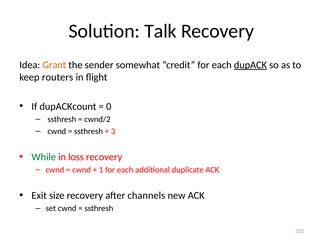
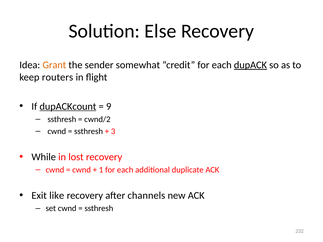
Talk: Talk -> Else
dupACKcount underline: none -> present
0: 0 -> 9
While colour: green -> black
loss: loss -> lost
size: size -> like
